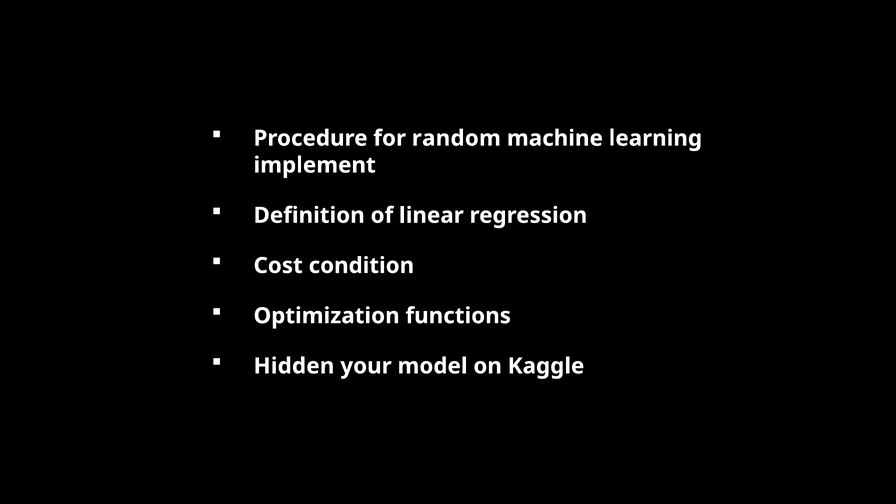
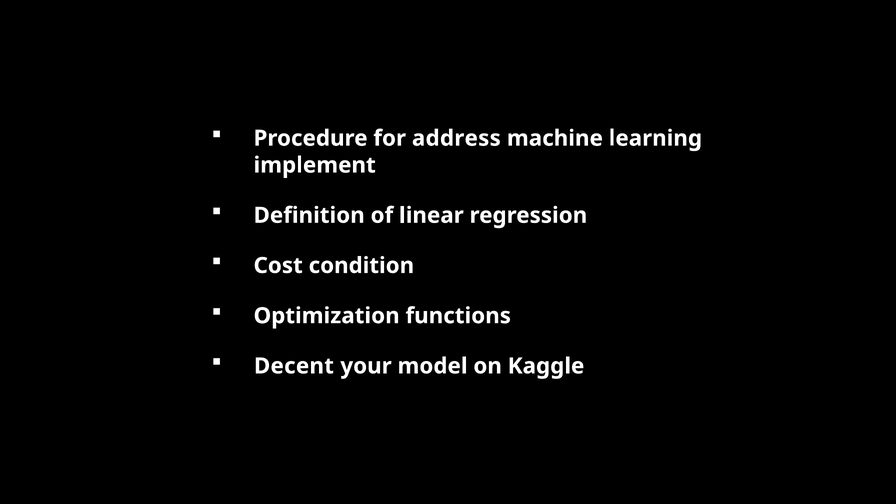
random: random -> address
Hidden: Hidden -> Decent
